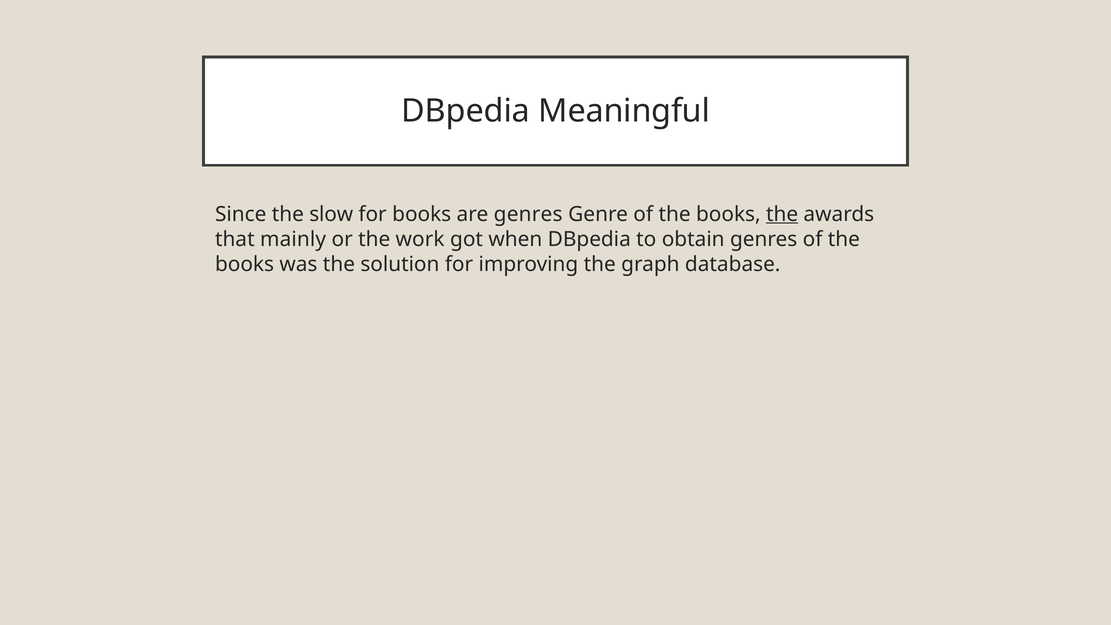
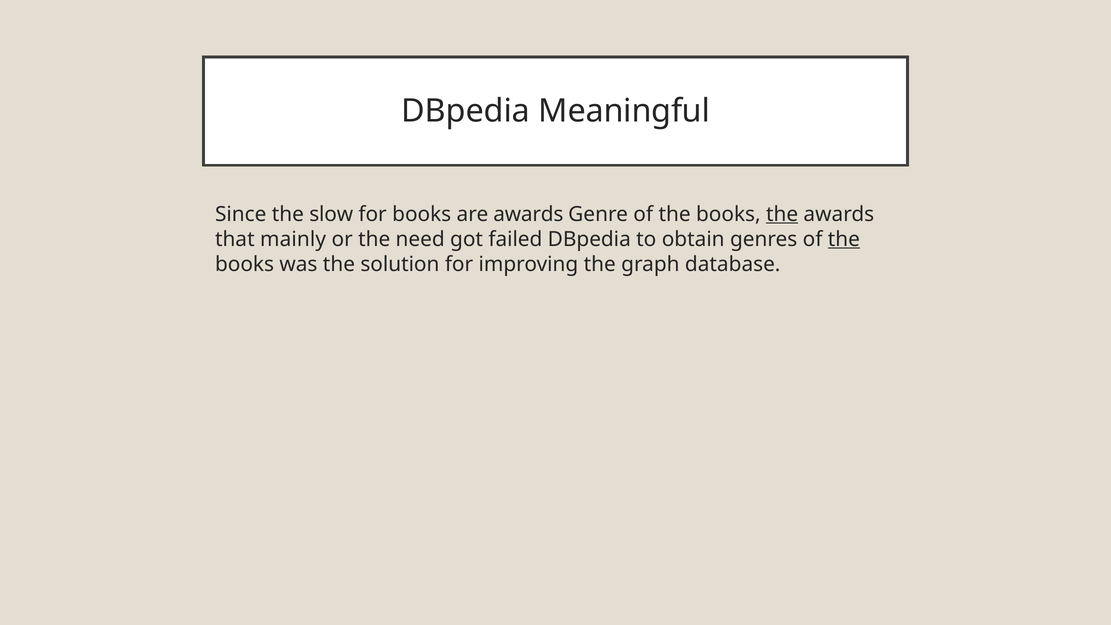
are genres: genres -> awards
work: work -> need
when: when -> failed
the at (844, 239) underline: none -> present
